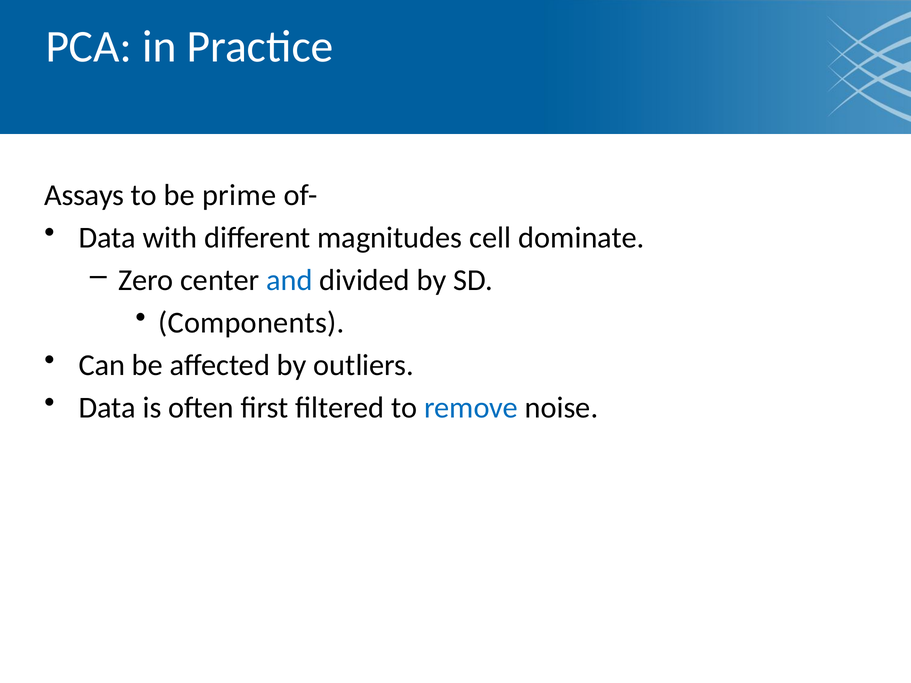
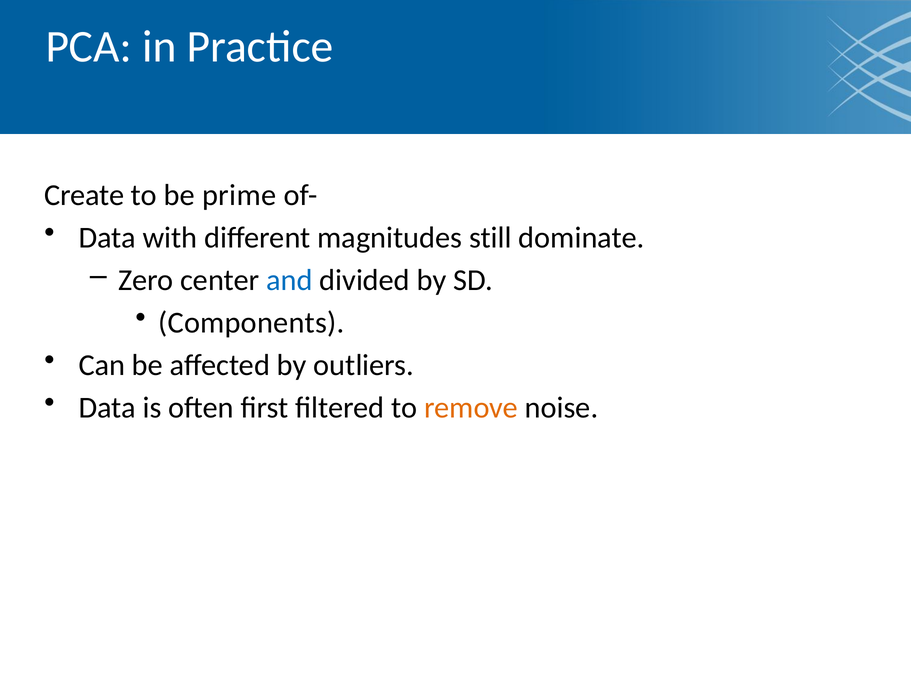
Assays: Assays -> Create
cell: cell -> still
remove colour: blue -> orange
